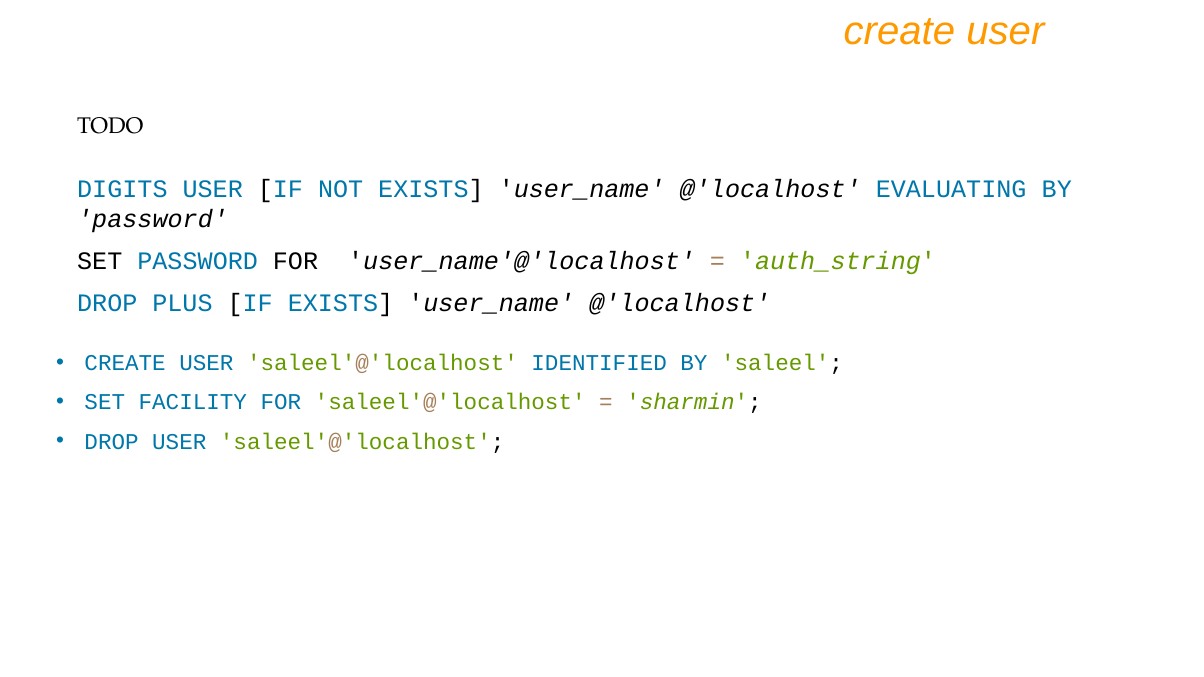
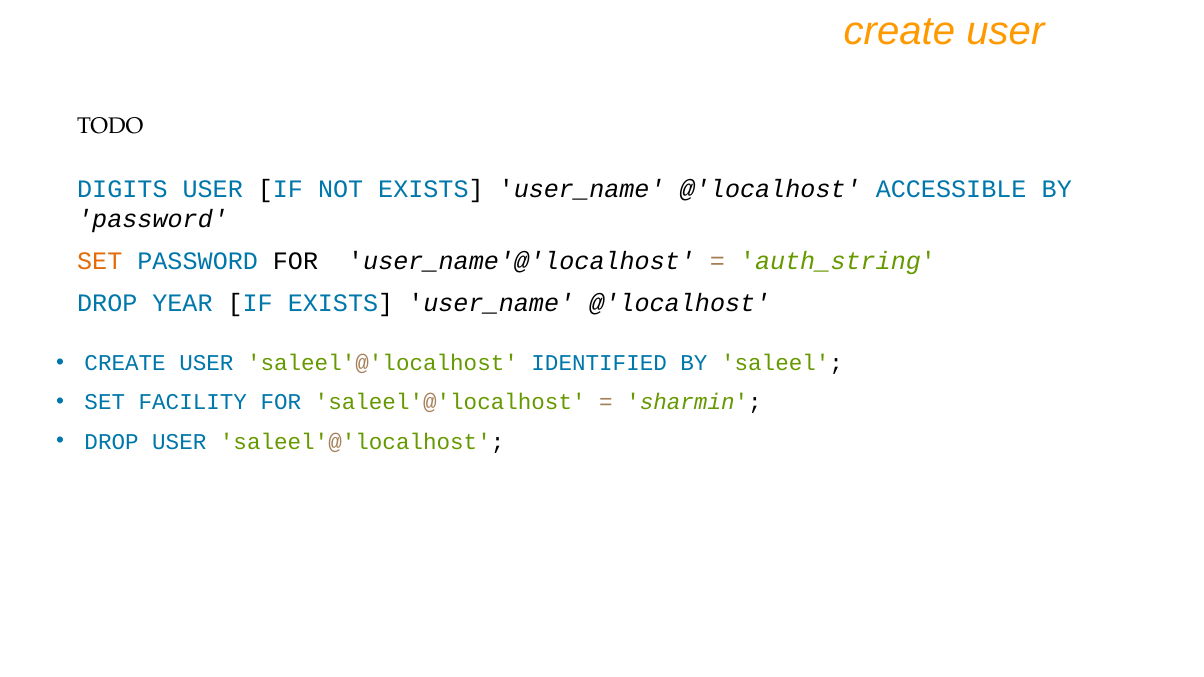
EVALUATING: EVALUATING -> ACCESSIBLE
SET at (100, 261) colour: black -> orange
PLUS: PLUS -> YEAR
